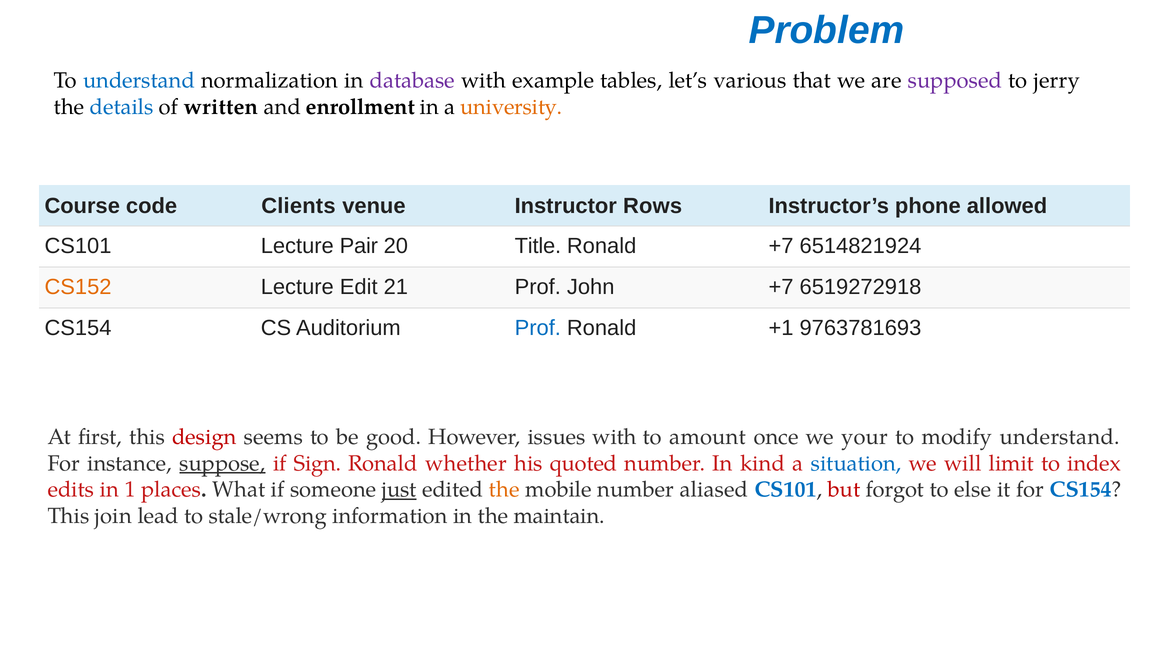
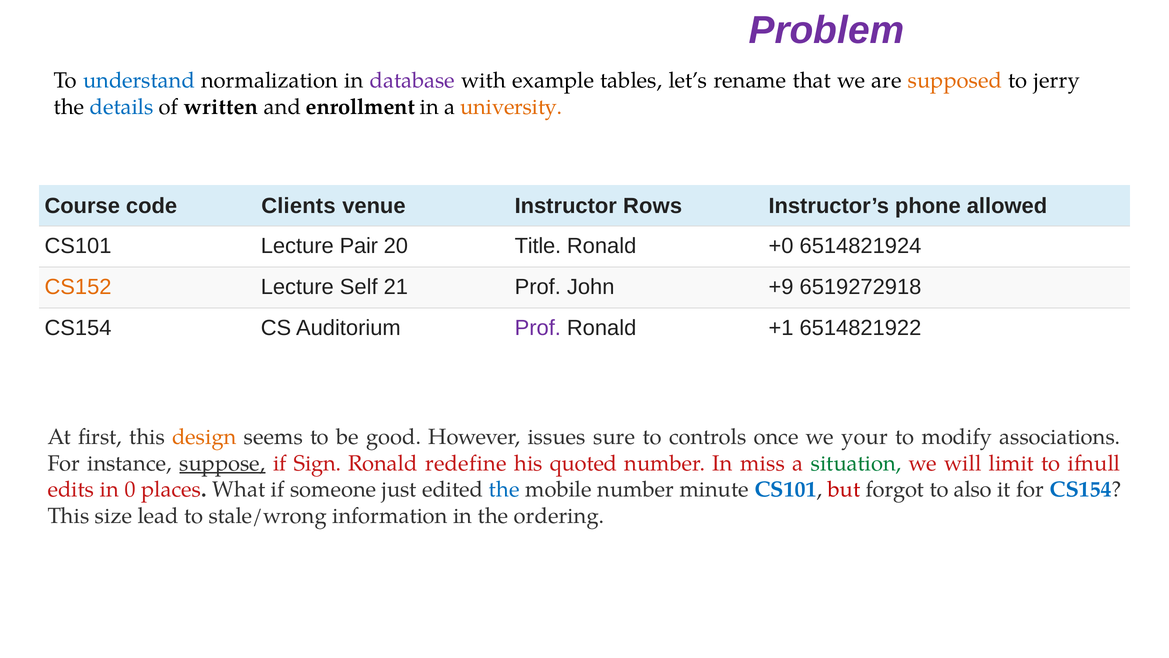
Problem colour: blue -> purple
various: various -> rename
supposed colour: purple -> orange
Ronald +7: +7 -> +0
Edit: Edit -> Self
John +7: +7 -> +9
Prof at (538, 328) colour: blue -> purple
9763781693: 9763781693 -> 6514821922
design colour: red -> orange
issues with: with -> sure
amount: amount -> controls
modify understand: understand -> associations
whether: whether -> redefine
kind: kind -> miss
situation colour: blue -> green
index: index -> ifnull
1: 1 -> 0
just underline: present -> none
the at (504, 489) colour: orange -> blue
aliased: aliased -> minute
else: else -> also
join: join -> size
maintain: maintain -> ordering
